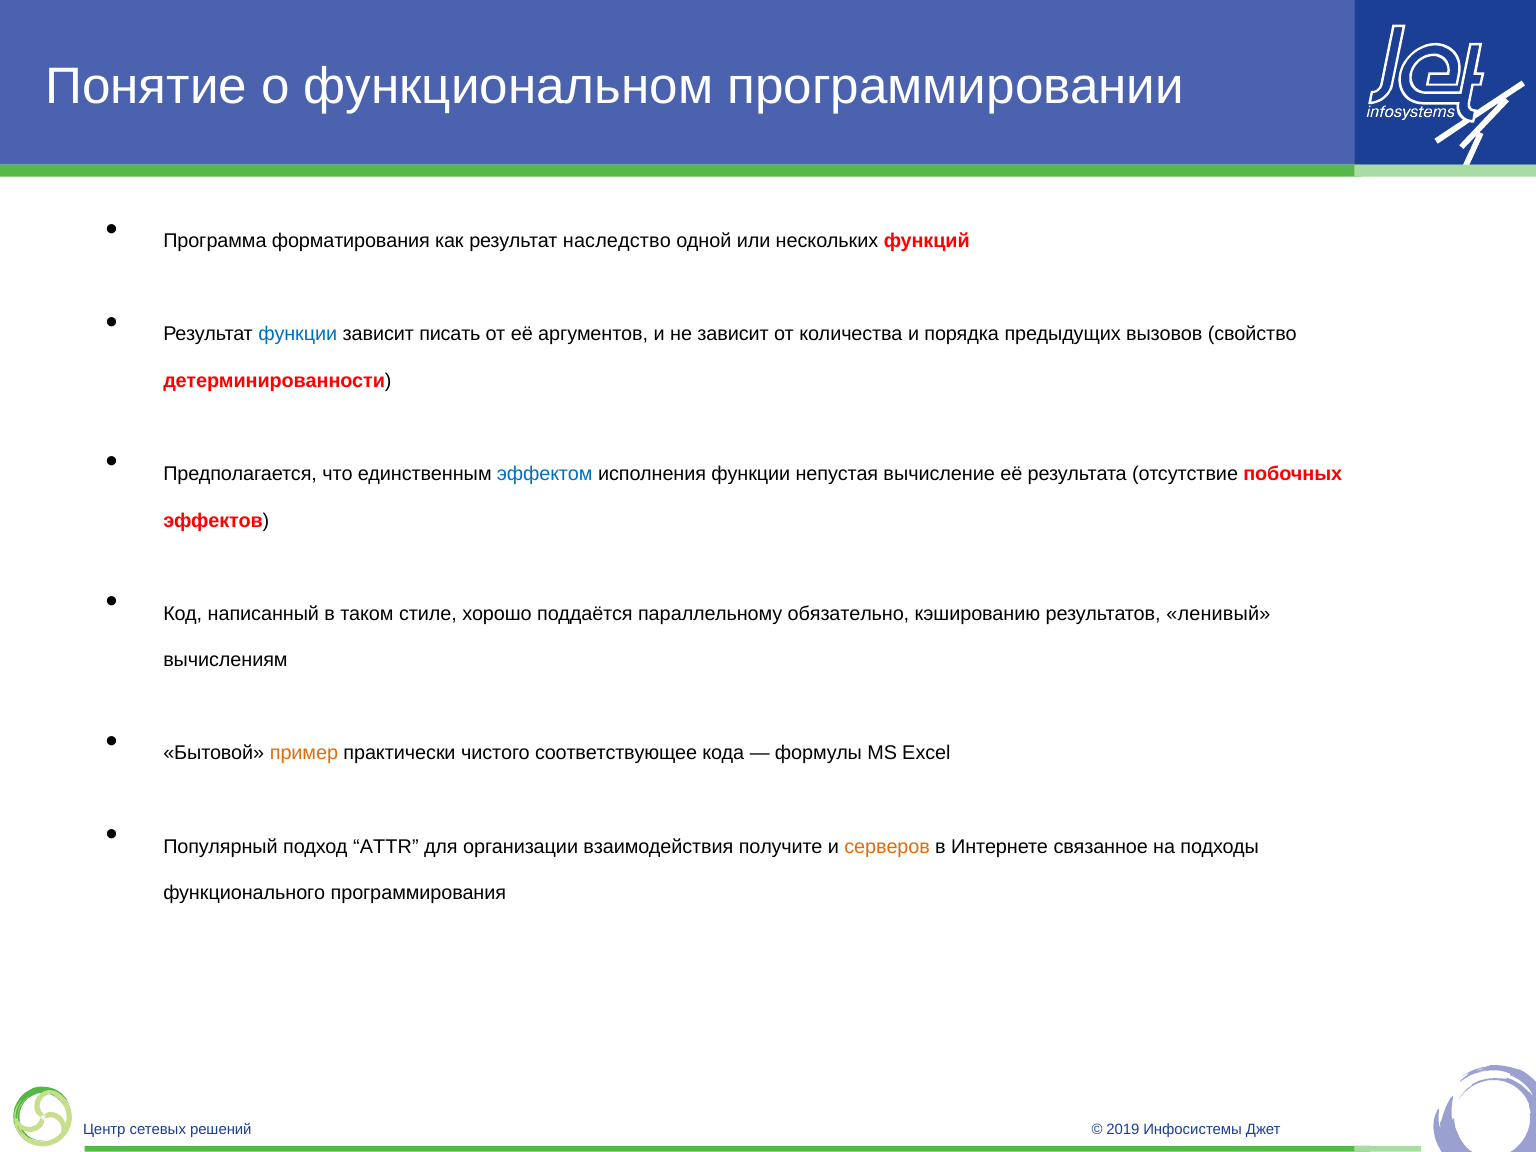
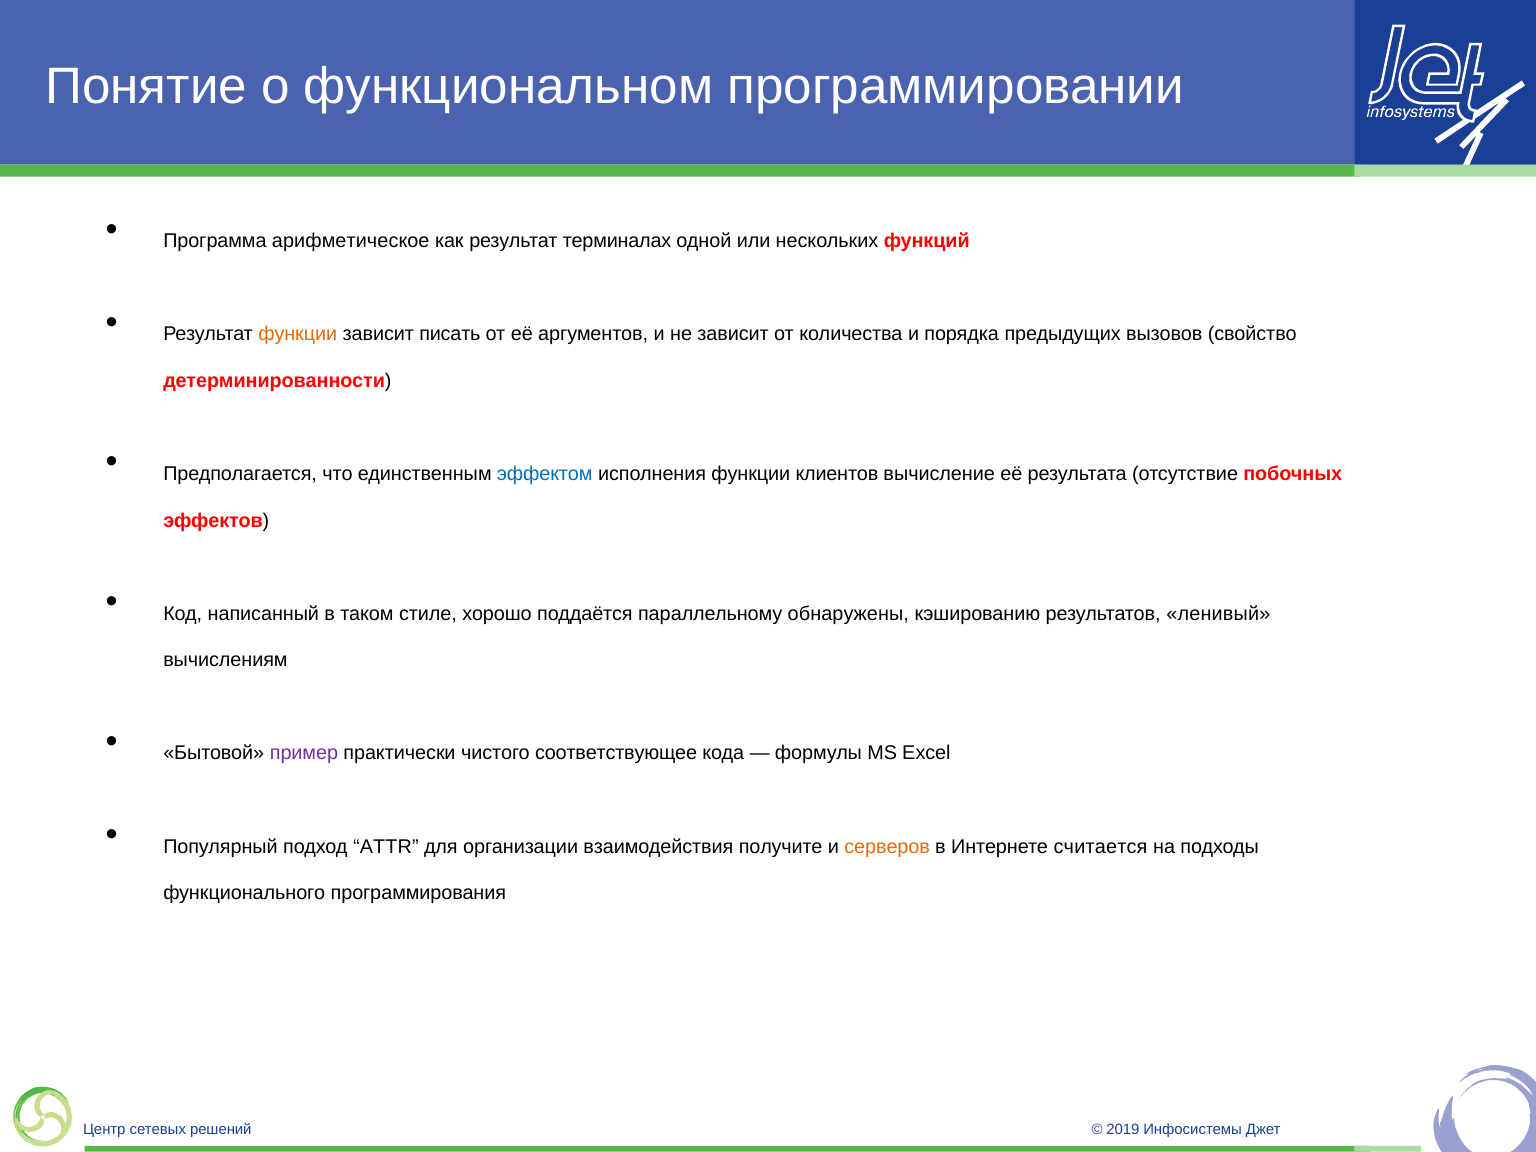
форматирования: форматирования -> арифметическое
наследство: наследство -> терминалах
функции at (298, 334) colour: blue -> orange
непустая: непустая -> клиентов
обязательно: обязательно -> обнаружены
пример colour: orange -> purple
связанное: связанное -> считается
